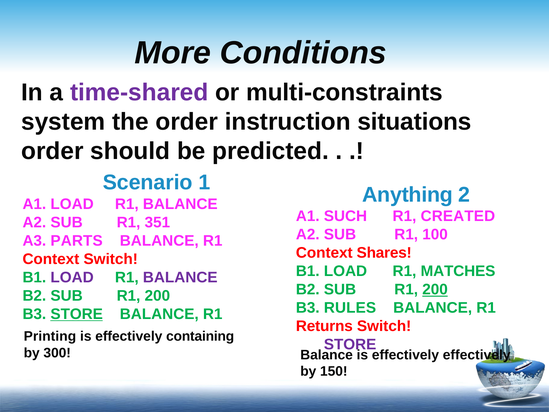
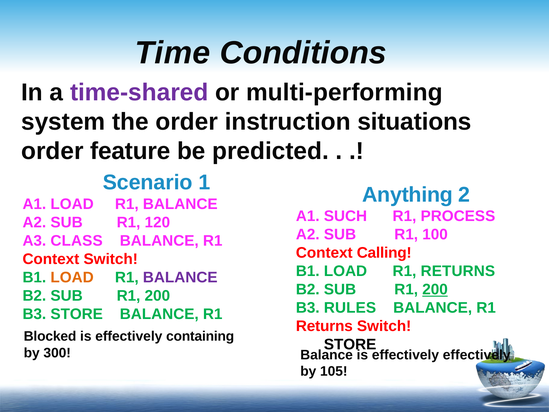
More: More -> Time
multi-constraints: multi-constraints -> multi-performing
should: should -> feature
CREATED: CREATED -> PROCESS
351: 351 -> 120
PARTS: PARTS -> CLASS
Shares: Shares -> Calling
LOAD R1 MATCHES: MATCHES -> RETURNS
LOAD at (72, 277) colour: purple -> orange
STORE at (77, 314) underline: present -> none
Printing: Printing -> Blocked
STORE at (350, 344) colour: purple -> black
150: 150 -> 105
